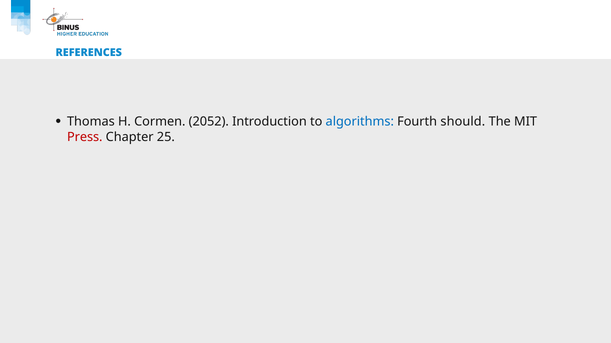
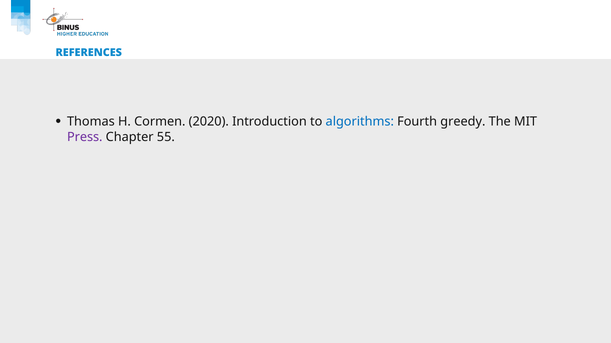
2052: 2052 -> 2020
should: should -> greedy
Press colour: red -> purple
25: 25 -> 55
